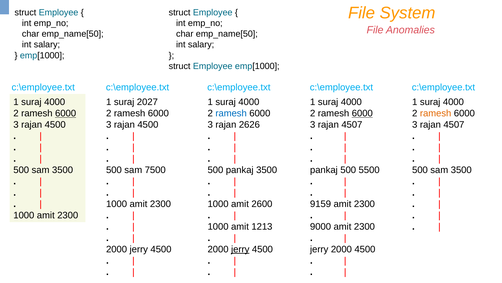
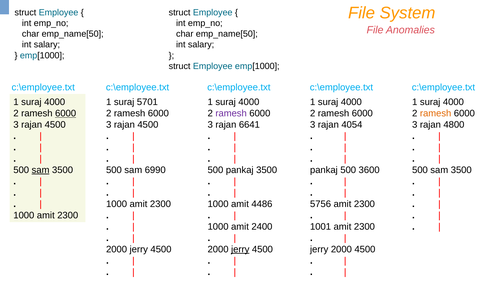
2027: 2027 -> 5701
ramesh at (231, 113) colour: blue -> purple
6000 at (362, 113) underline: present -> none
2626: 2626 -> 6641
4507 at (352, 124): 4507 -> 4054
4507 at (454, 124): 4507 -> 4800
sam at (41, 170) underline: none -> present
7500: 7500 -> 6990
5500: 5500 -> 3600
2600: 2600 -> 4486
9159: 9159 -> 5756
1213: 1213 -> 2400
9000: 9000 -> 1001
